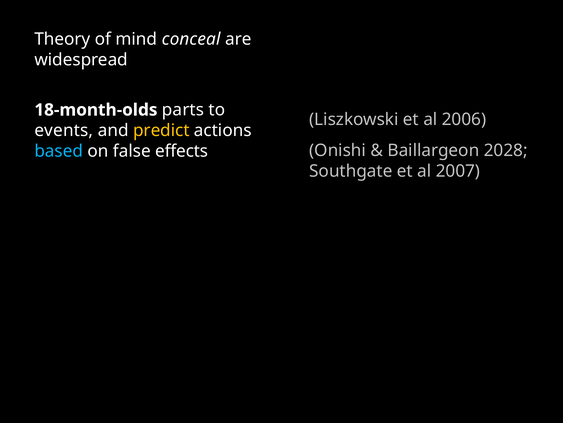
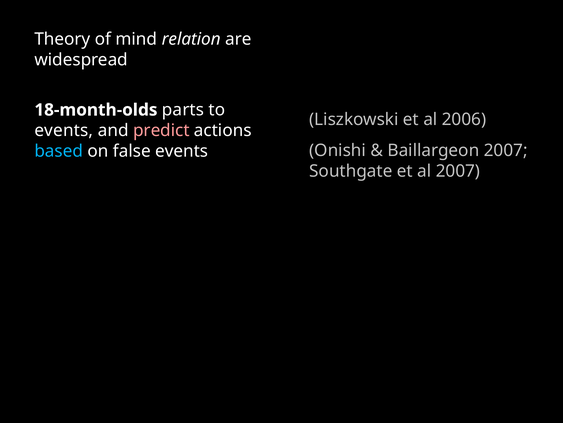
conceal: conceal -> relation
predict colour: yellow -> pink
Baillargeon 2028: 2028 -> 2007
false effects: effects -> events
